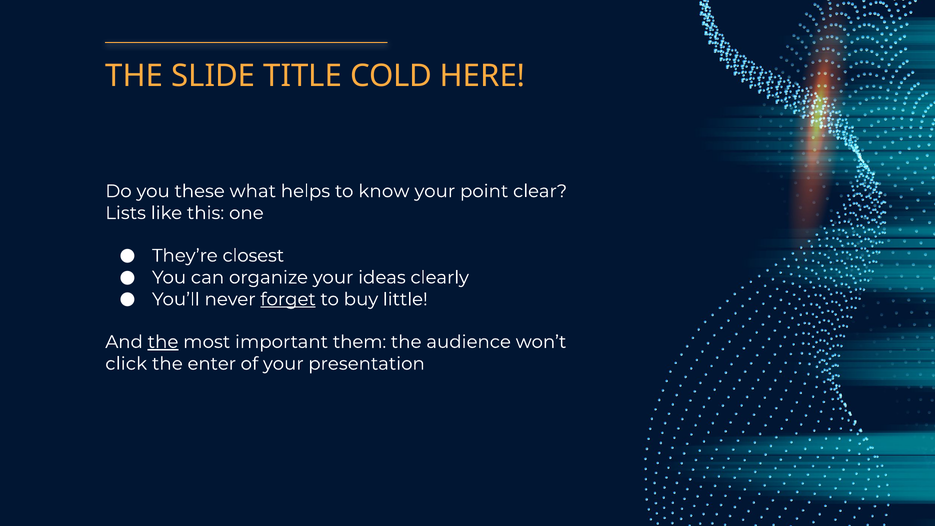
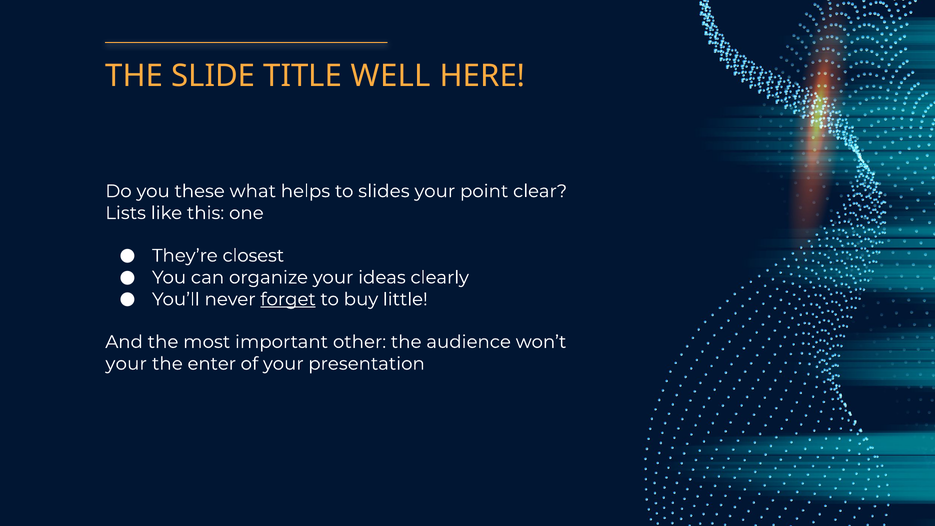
COLD: COLD -> WELL
know: know -> slides
the at (163, 342) underline: present -> none
them: them -> other
click at (126, 364): click -> your
